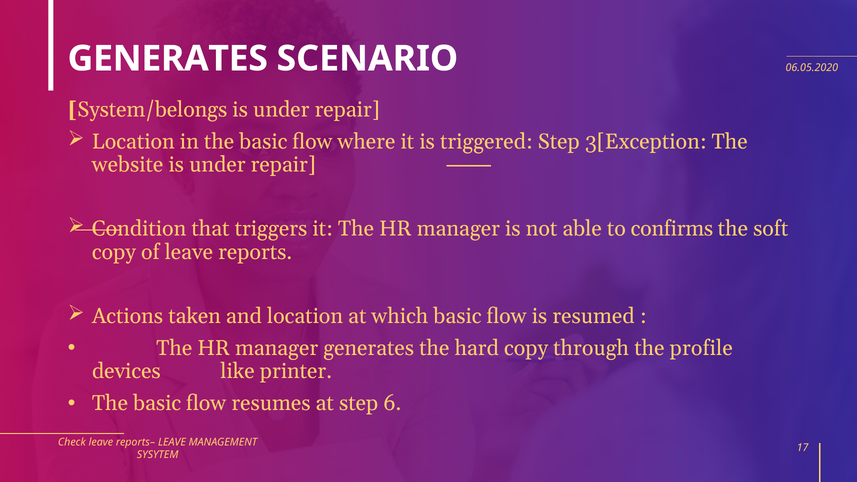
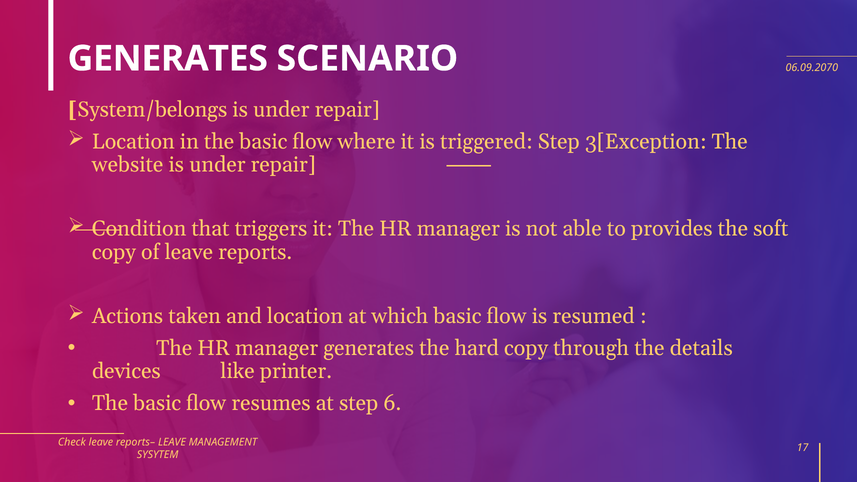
06.05.2020: 06.05.2020 -> 06.09.2070
confirms: confirms -> provides
profile: profile -> details
